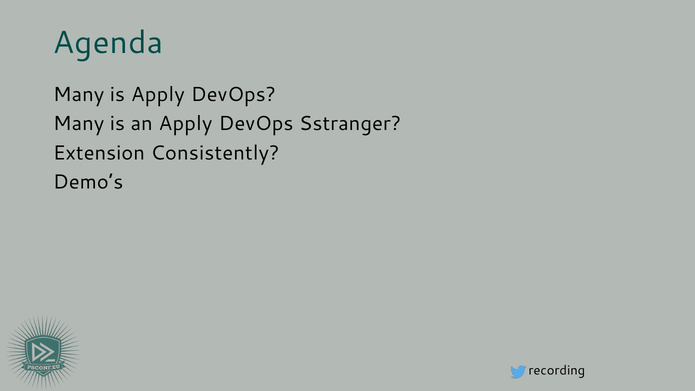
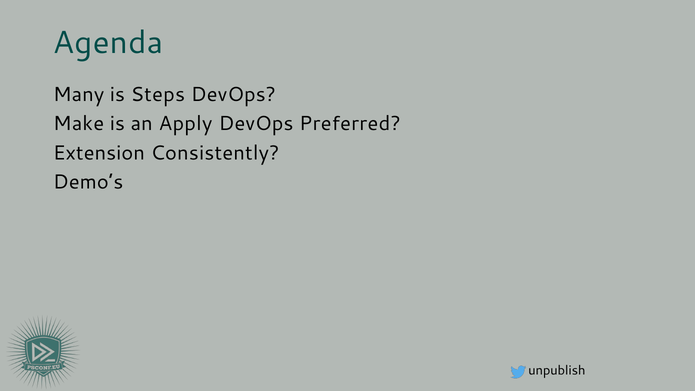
is Apply: Apply -> Steps
Many at (79, 124): Many -> Make
Sstranger: Sstranger -> Preferred
recording: recording -> unpublish
